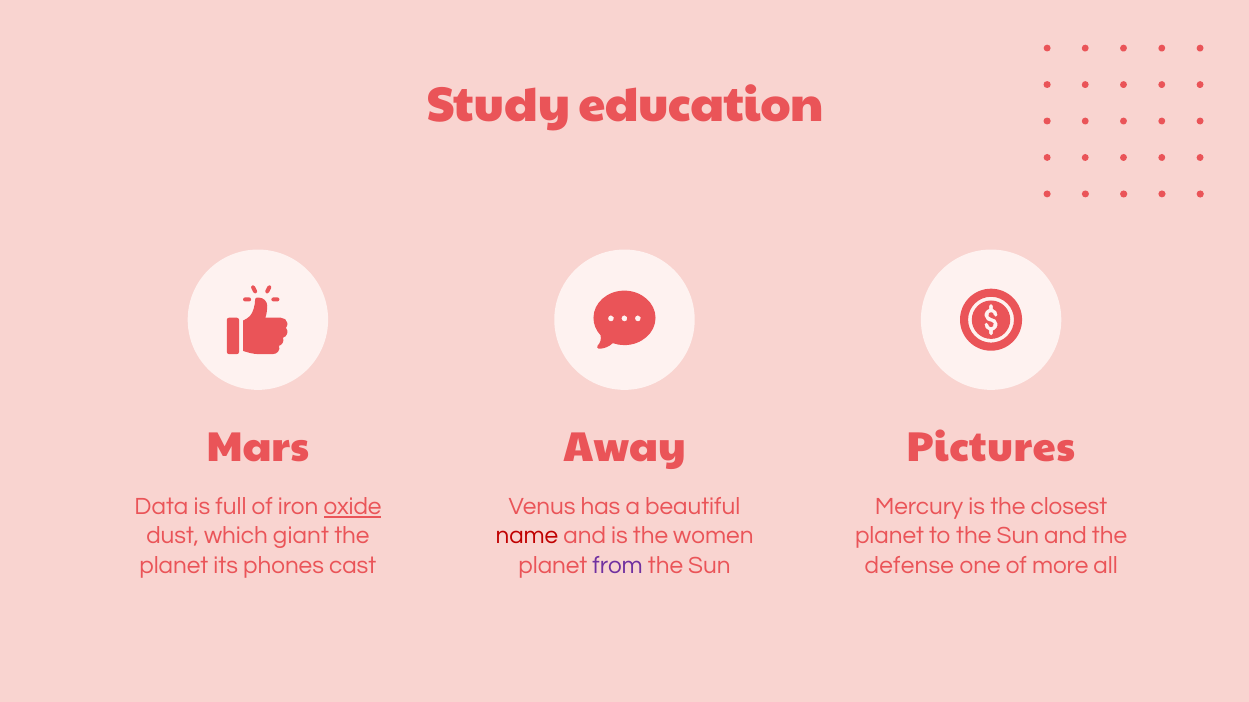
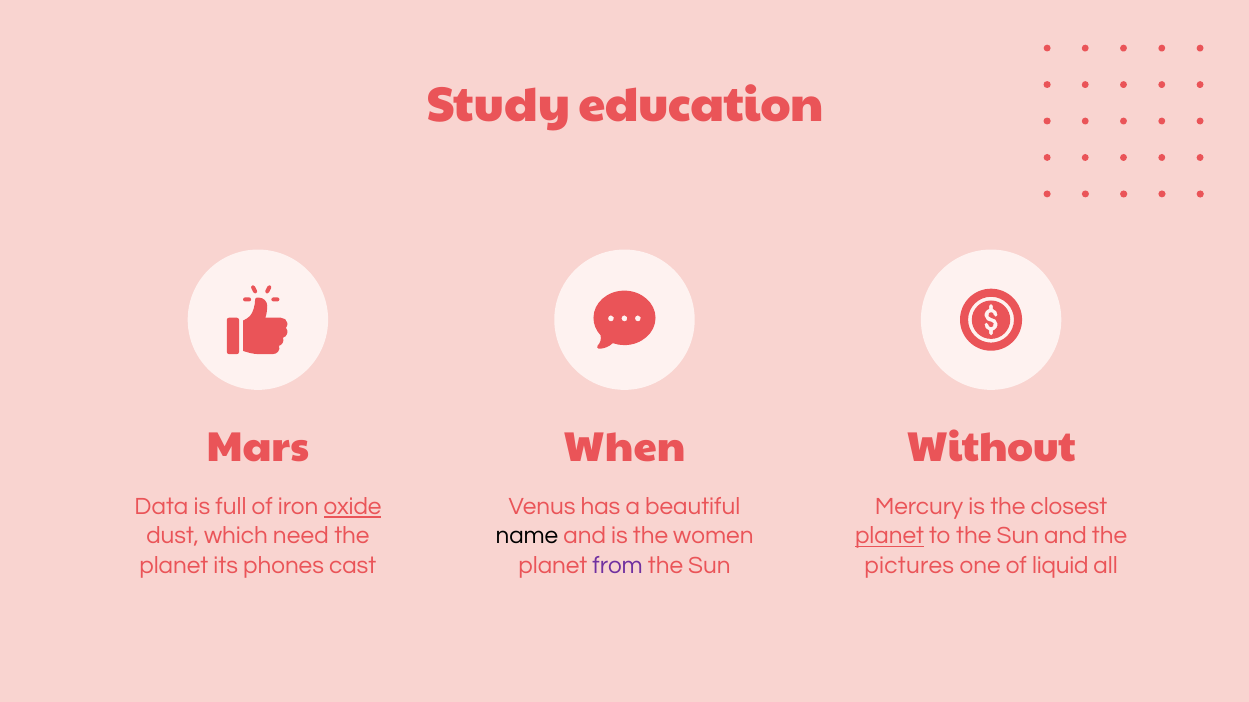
Away: Away -> When
Pictures: Pictures -> Without
giant: giant -> need
name colour: red -> black
planet at (890, 536) underline: none -> present
defense: defense -> pictures
more: more -> liquid
